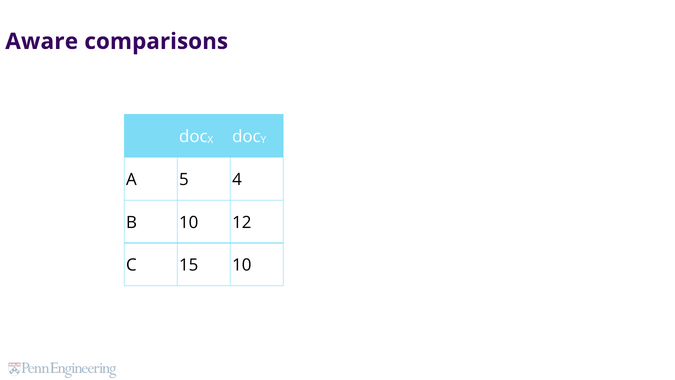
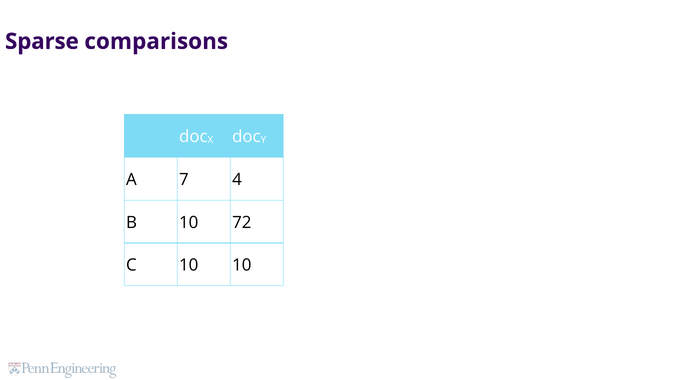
Aware: Aware -> Sparse
5: 5 -> 7
12: 12 -> 72
C 15: 15 -> 10
